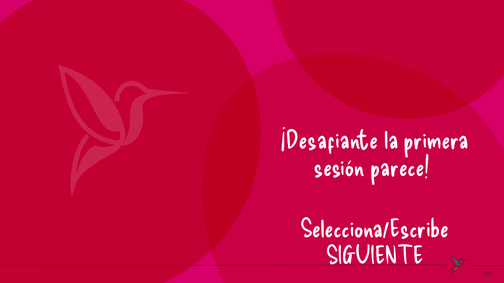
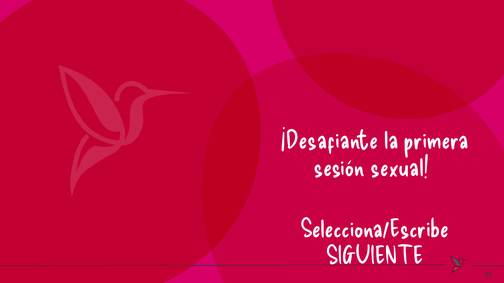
parece: parece -> sexual
